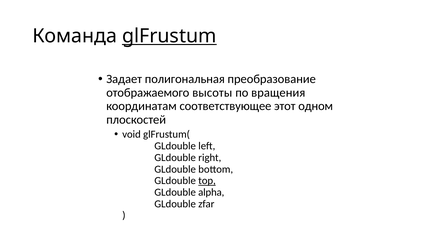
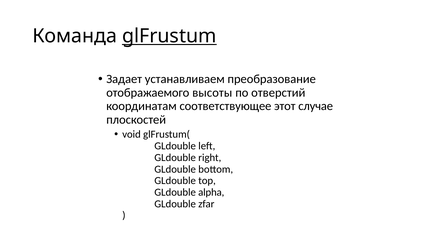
полигональная: полигональная -> устанавливаем
вращения: вращения -> отверстий
одном: одном -> случае
top underline: present -> none
